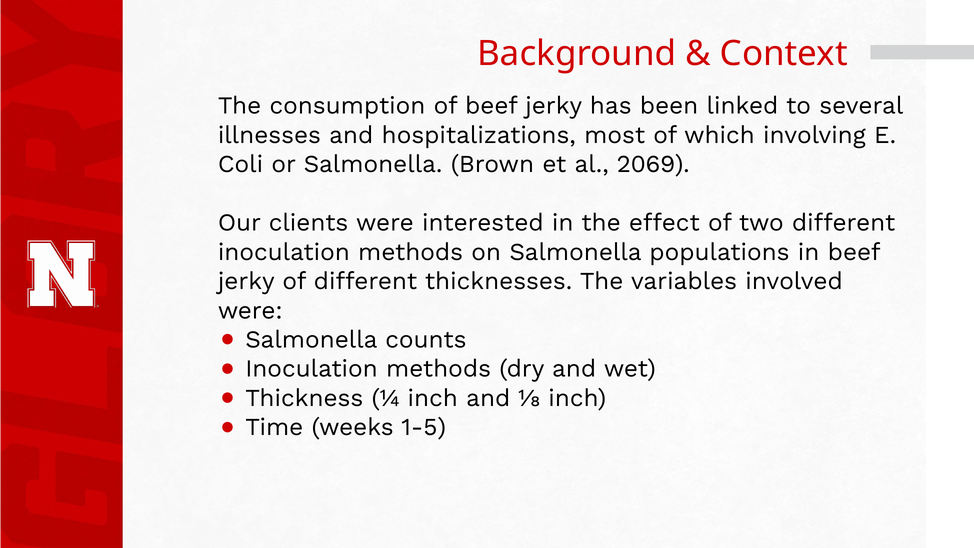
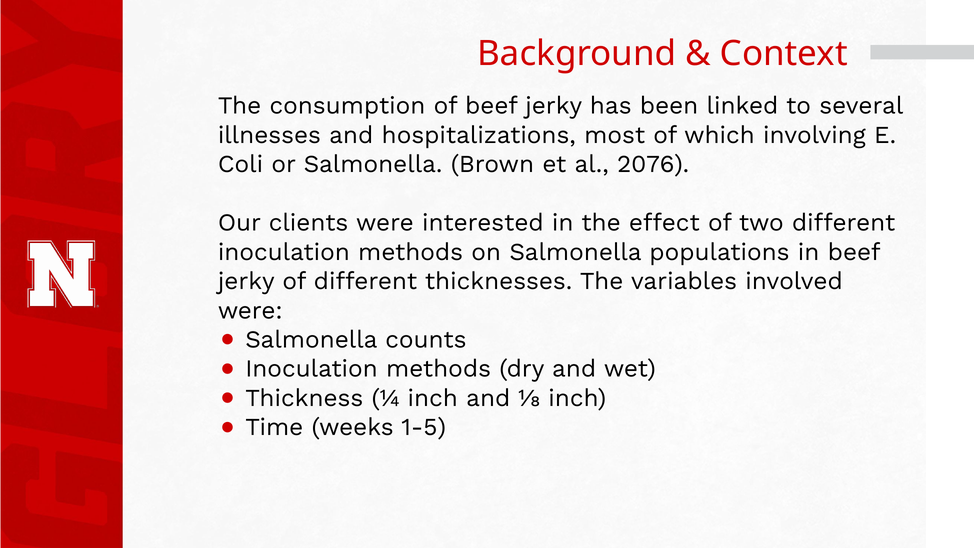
2069: 2069 -> 2076
